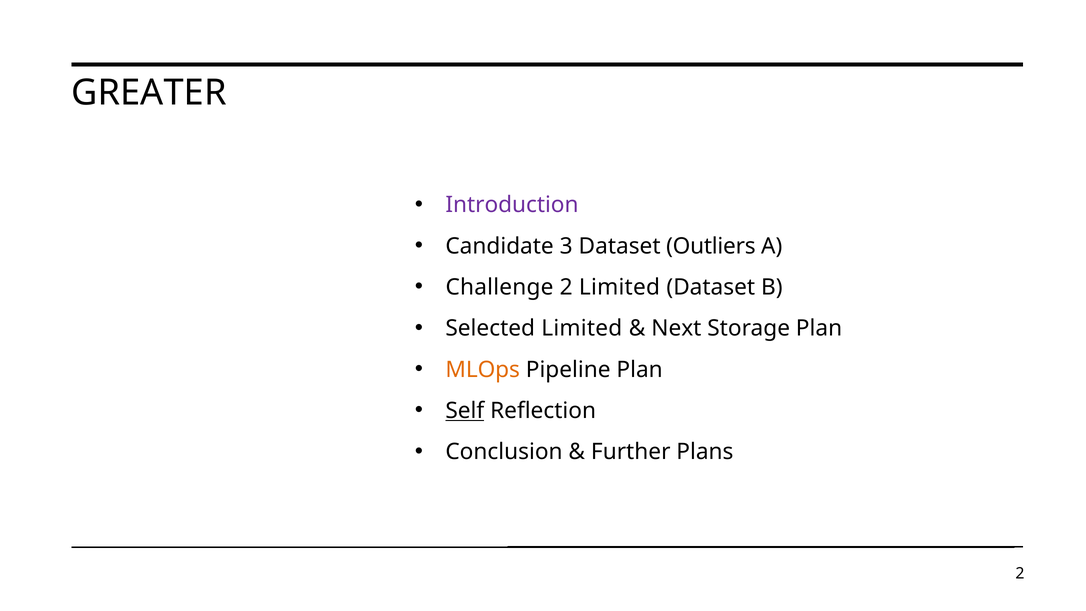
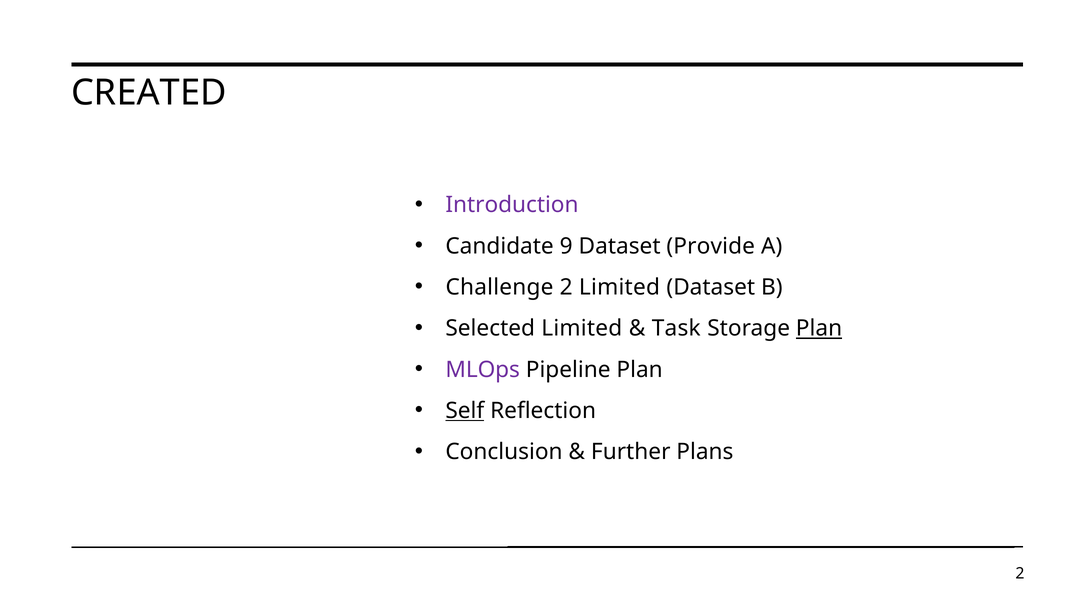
GREATER: GREATER -> CREATED
3: 3 -> 9
Outliers: Outliers -> Provide
Next: Next -> Task
Plan at (819, 328) underline: none -> present
MLOps colour: orange -> purple
